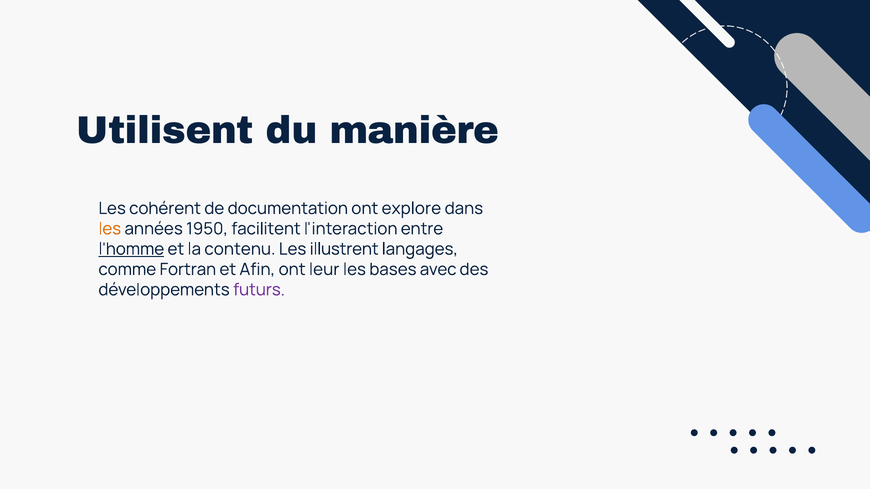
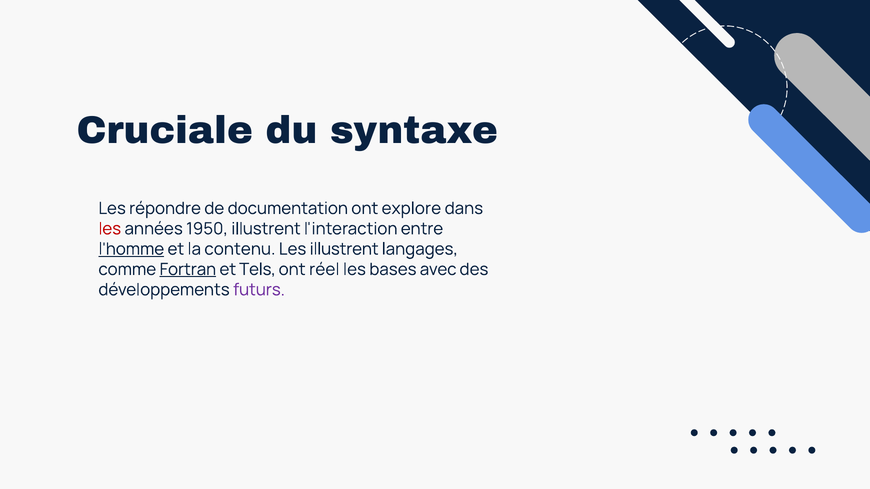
Utilisent: Utilisent -> Cruciale
manière: manière -> syntaxe
cohérent: cohérent -> répondre
les at (110, 229) colour: orange -> red
1950 facilitent: facilitent -> illustrent
Fortran underline: none -> present
Afin: Afin -> Tels
leur: leur -> réel
